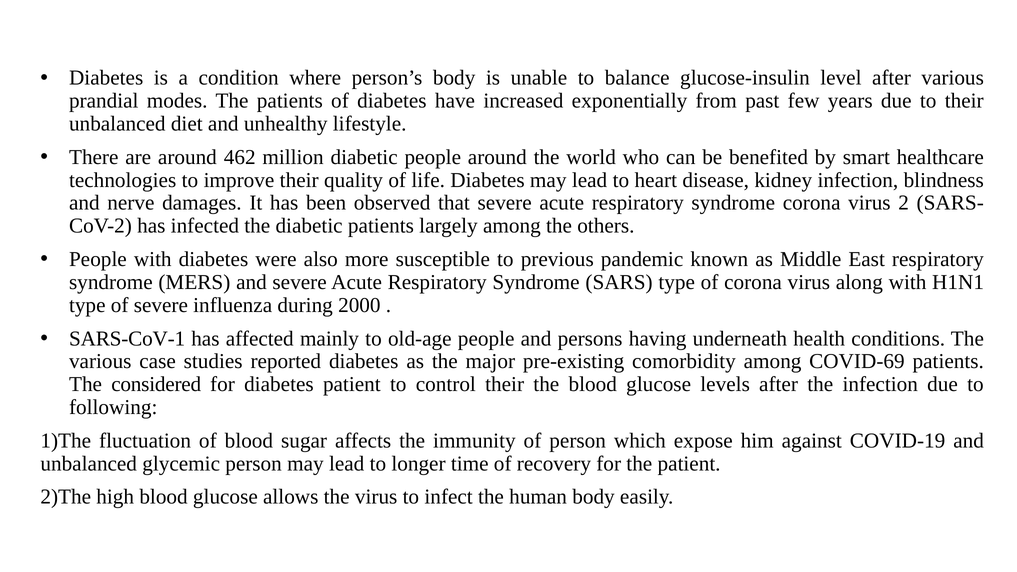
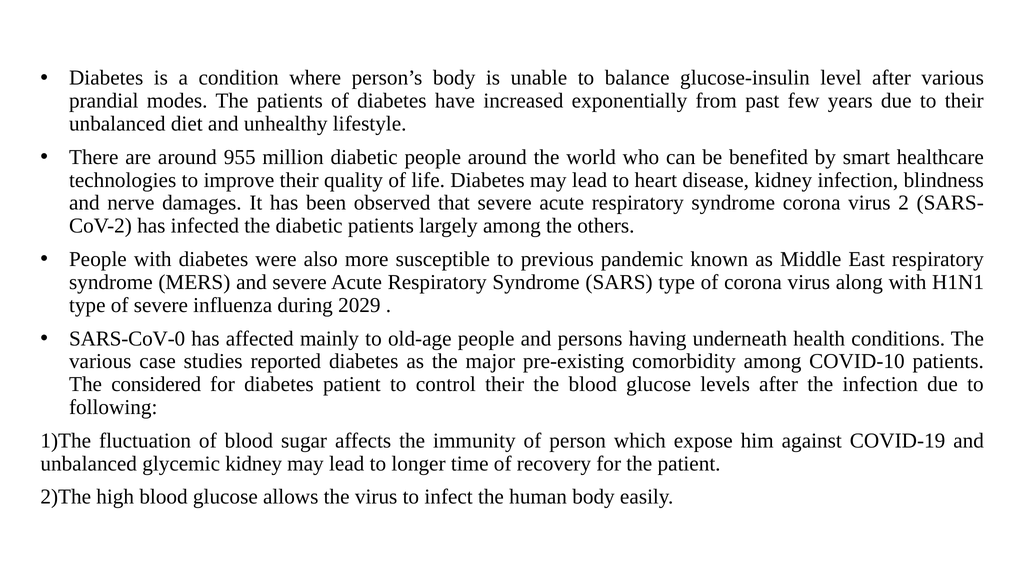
462: 462 -> 955
2000: 2000 -> 2029
SARS-CoV-1: SARS-CoV-1 -> SARS-CoV-0
COVID-69: COVID-69 -> COVID-10
glycemic person: person -> kidney
